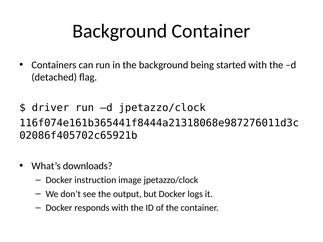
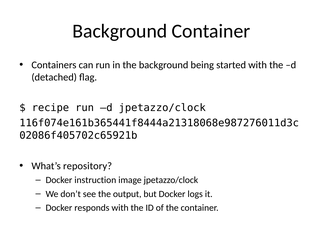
driver: driver -> recipe
downloads: downloads -> repository
